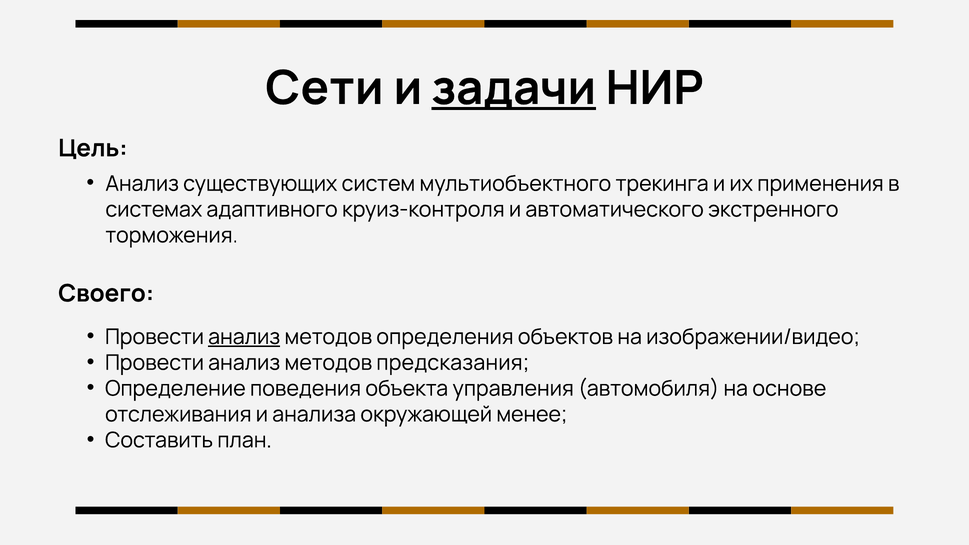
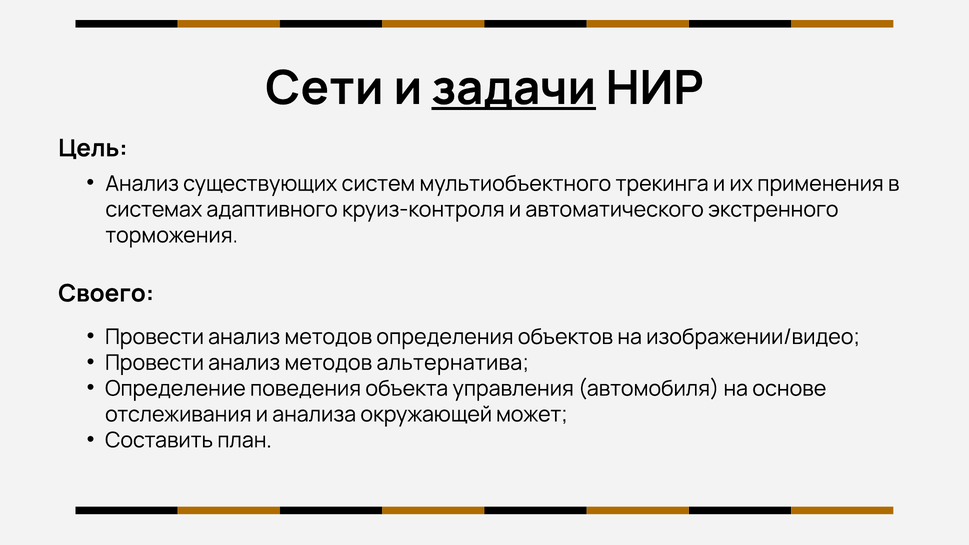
анализ at (244, 337) underline: present -> none
предсказания: предсказания -> альтернатива
менее: менее -> может
